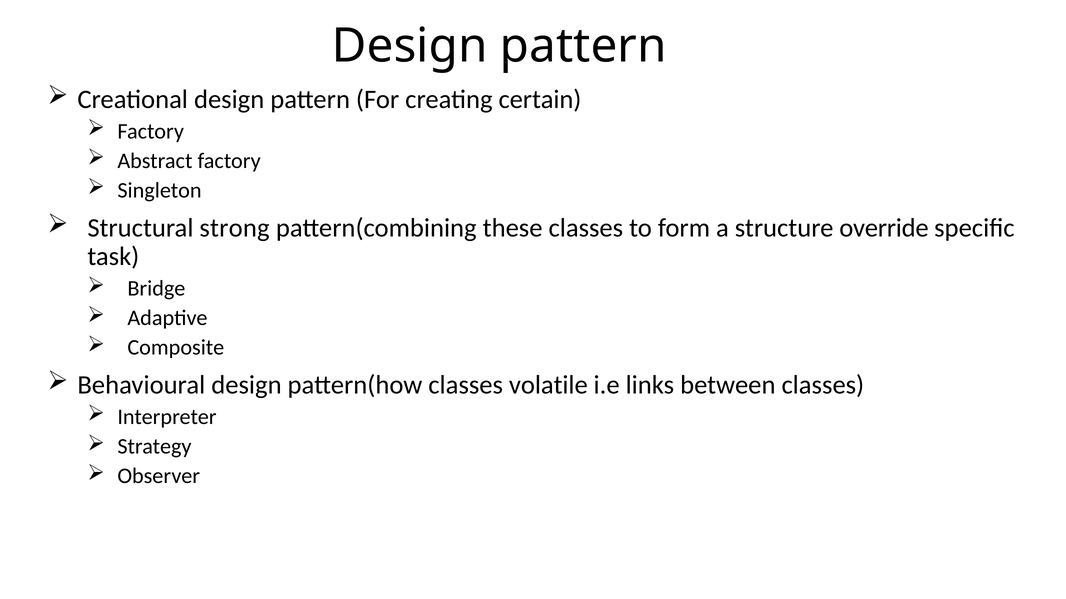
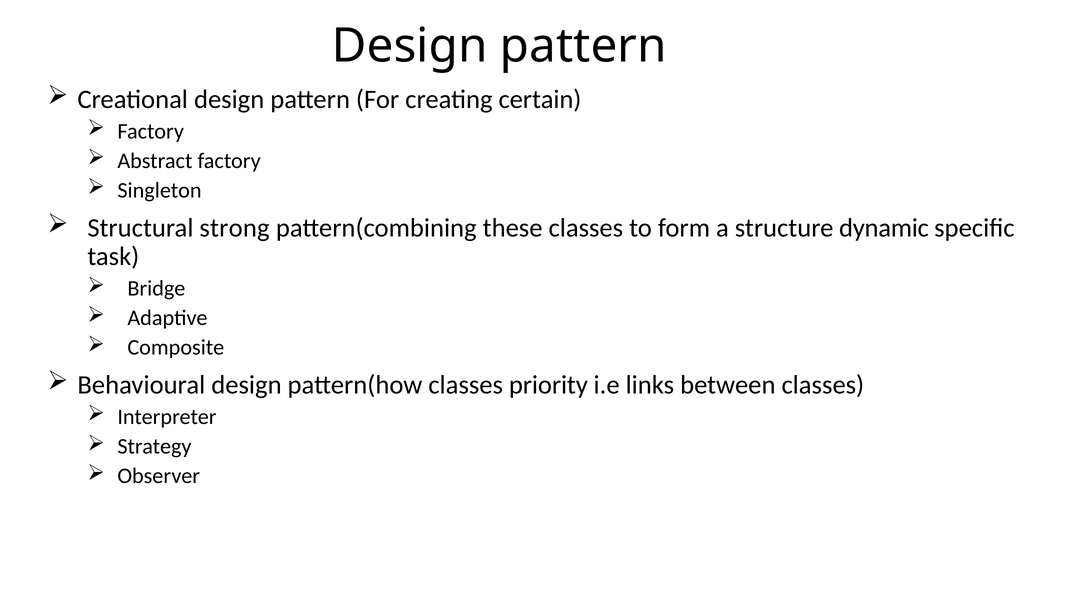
override: override -> dynamic
volatile: volatile -> priority
